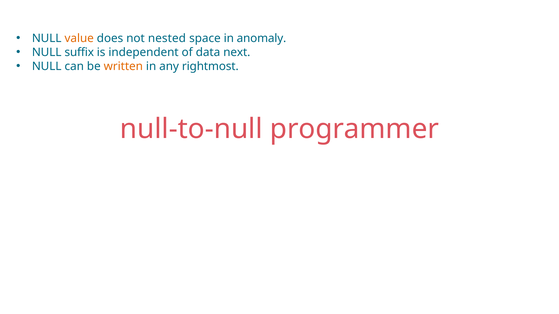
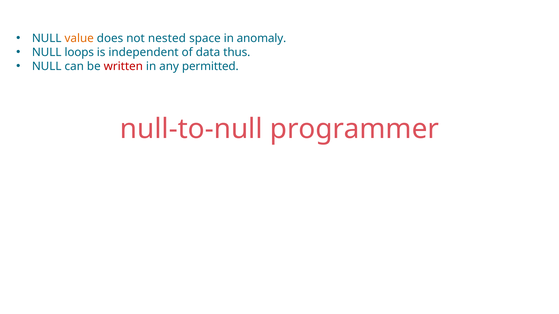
suffix: suffix -> loops
next: next -> thus
written colour: orange -> red
rightmost: rightmost -> permitted
